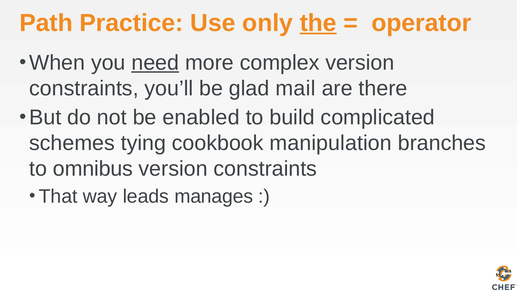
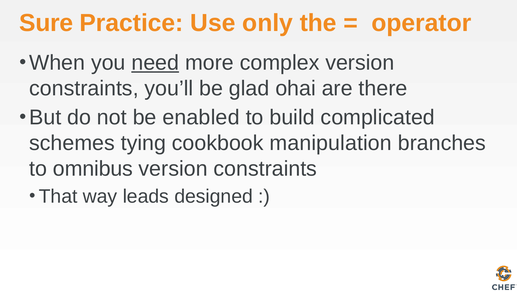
Path: Path -> Sure
the underline: present -> none
mail: mail -> ohai
manages: manages -> designed
